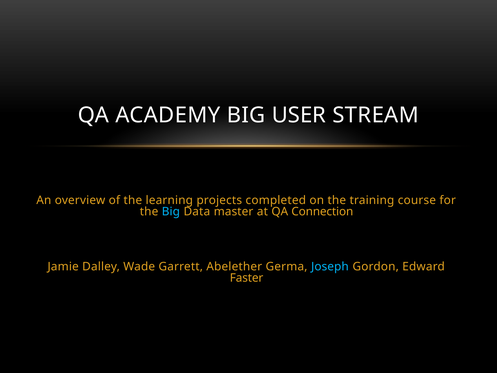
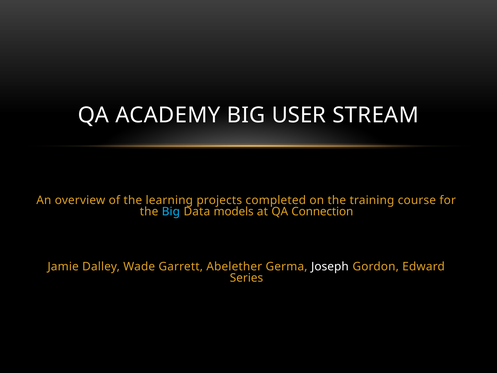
master: master -> models
Joseph colour: light blue -> white
Faster: Faster -> Series
